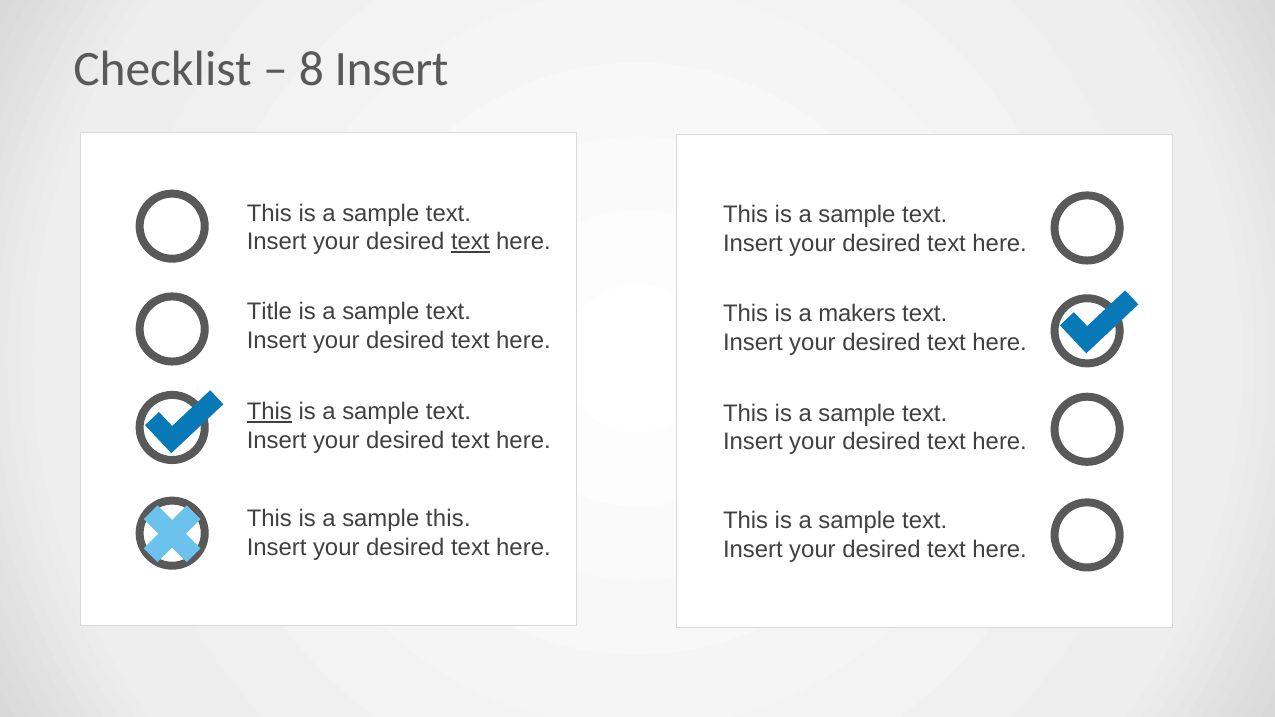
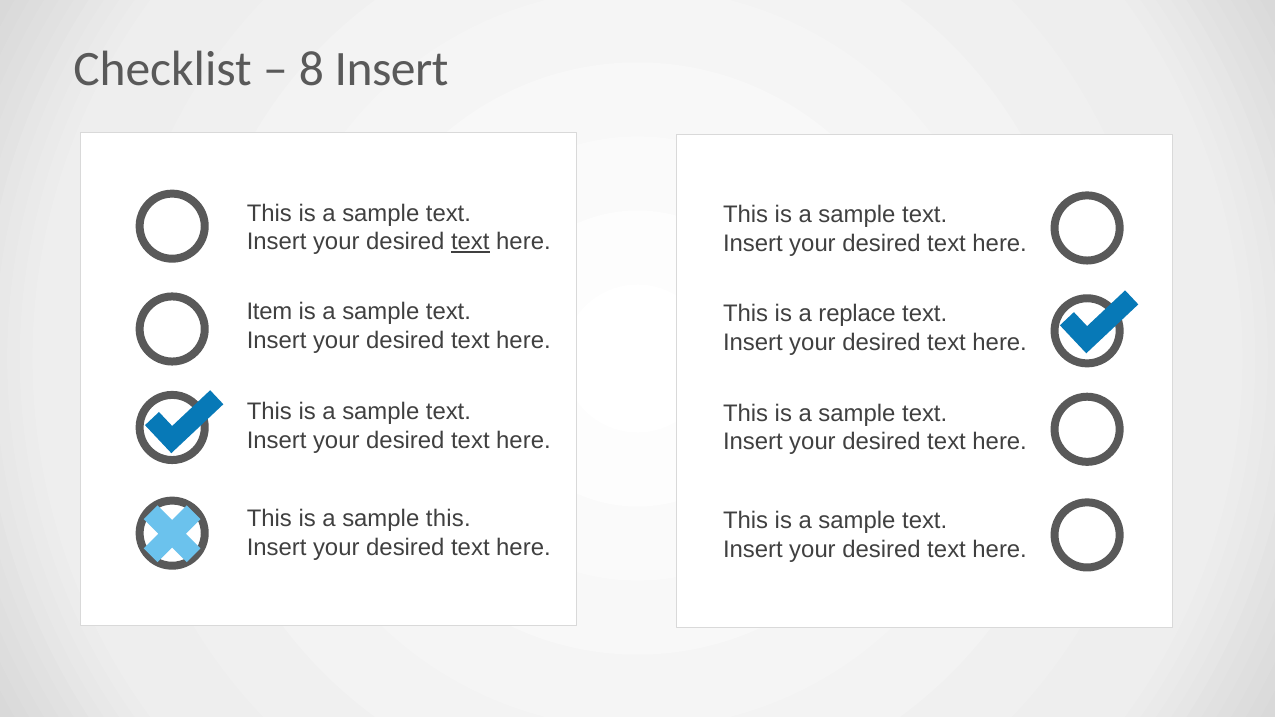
Title: Title -> Item
makers: makers -> replace
This at (269, 412) underline: present -> none
